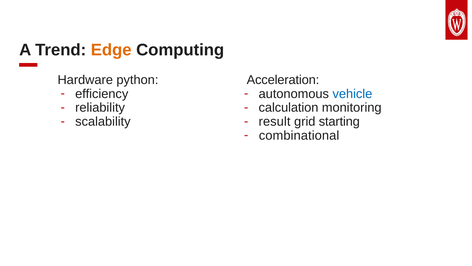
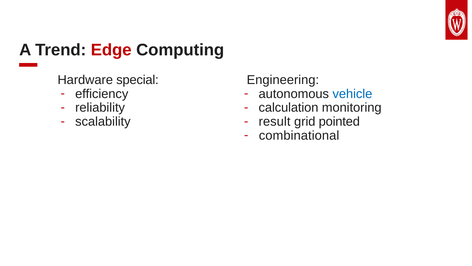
Edge colour: orange -> red
python: python -> special
Acceleration: Acceleration -> Engineering
starting: starting -> pointed
